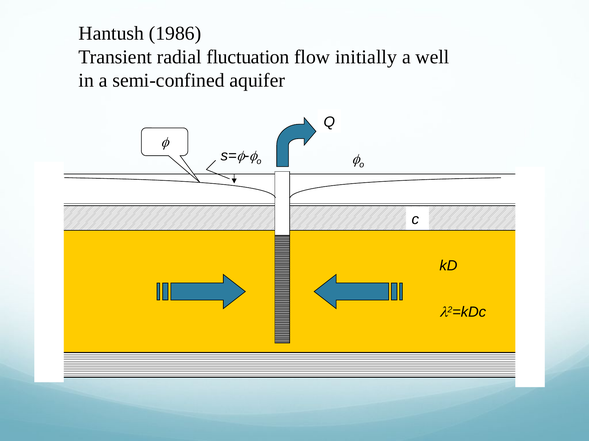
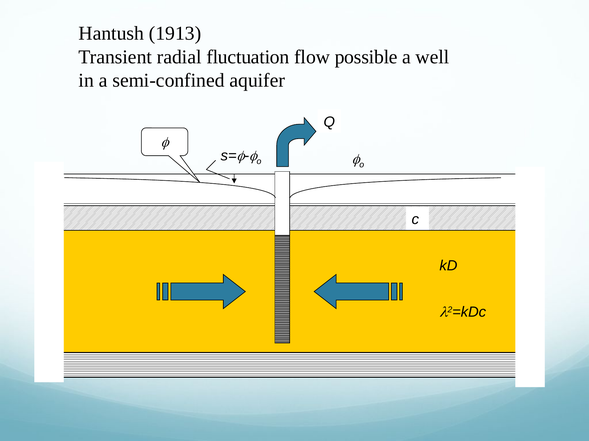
1986: 1986 -> 1913
initially: initially -> possible
